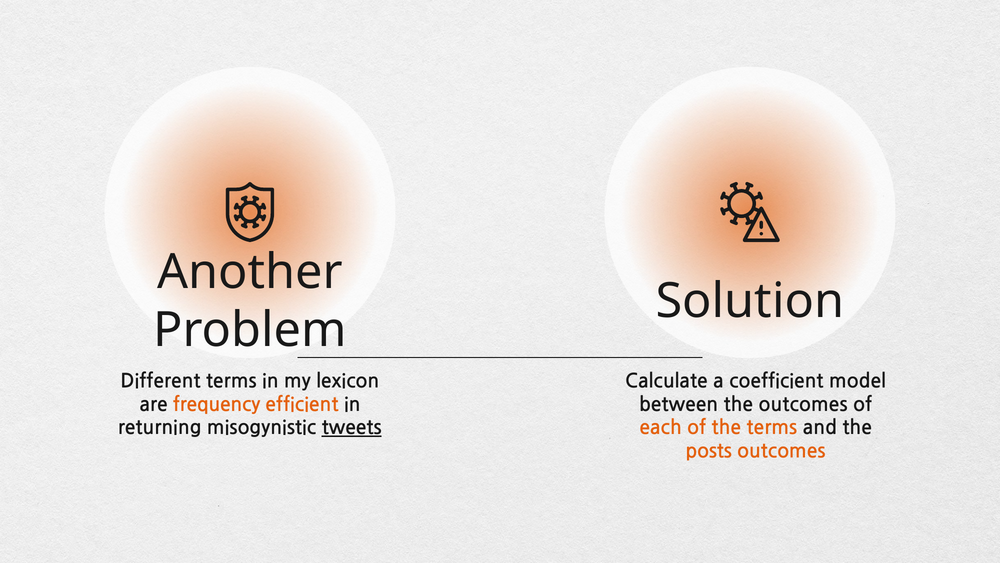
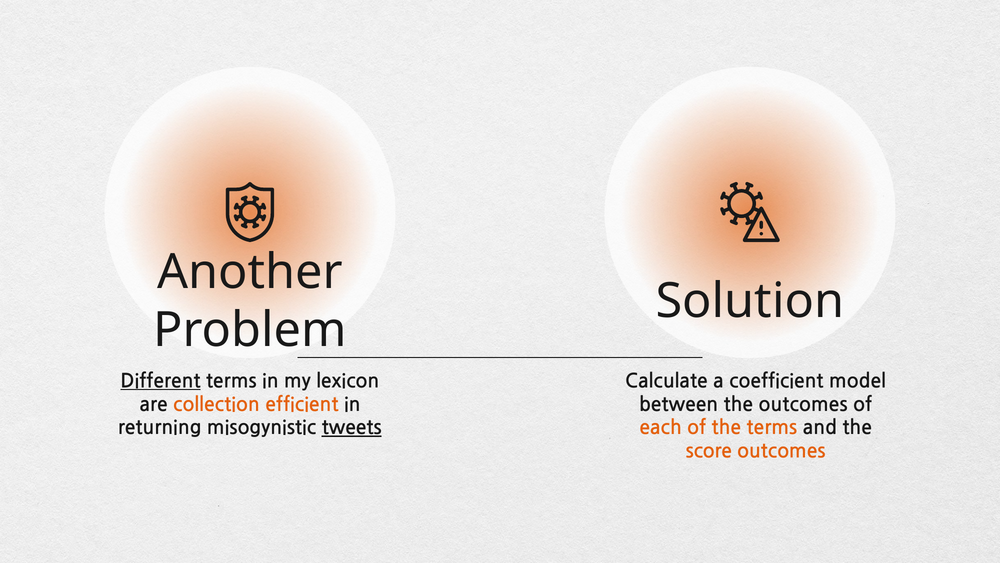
Different underline: none -> present
frequency: frequency -> collection
posts: posts -> score
